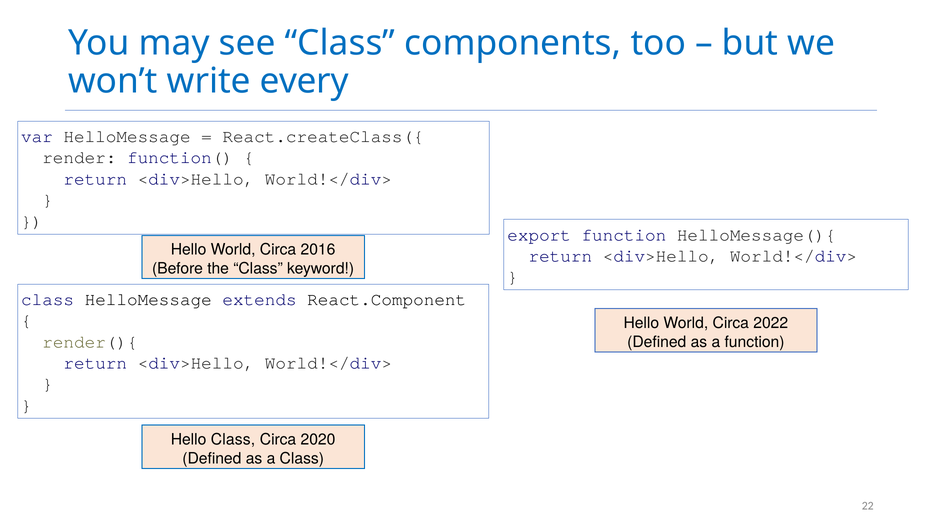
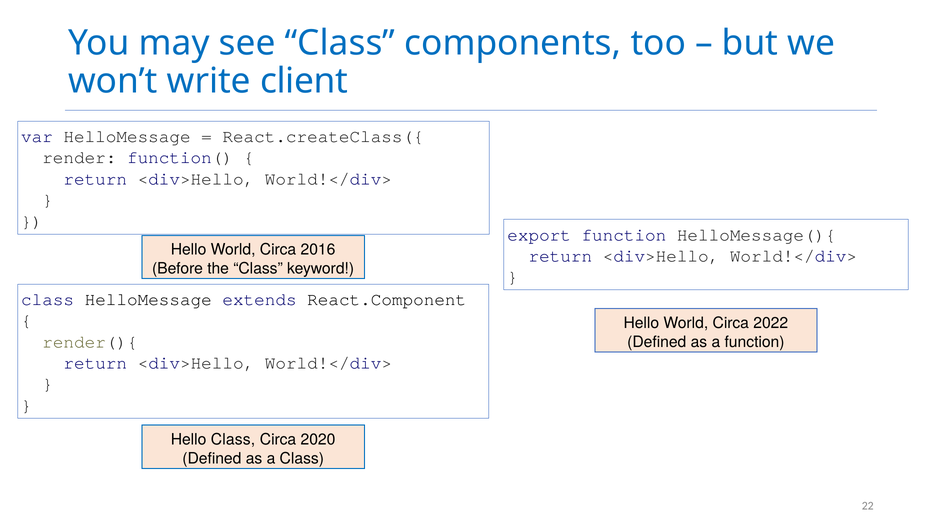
every: every -> client
